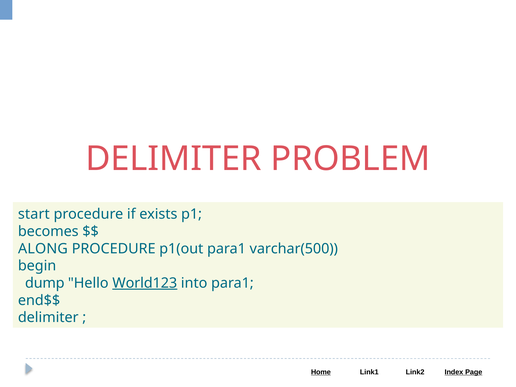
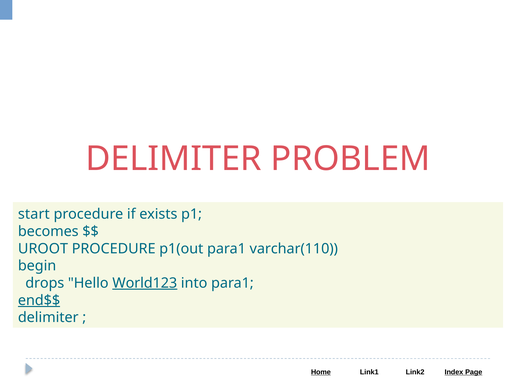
ALONG: ALONG -> UROOT
varchar(500: varchar(500 -> varchar(110
dump: dump -> drops
end$$ underline: none -> present
